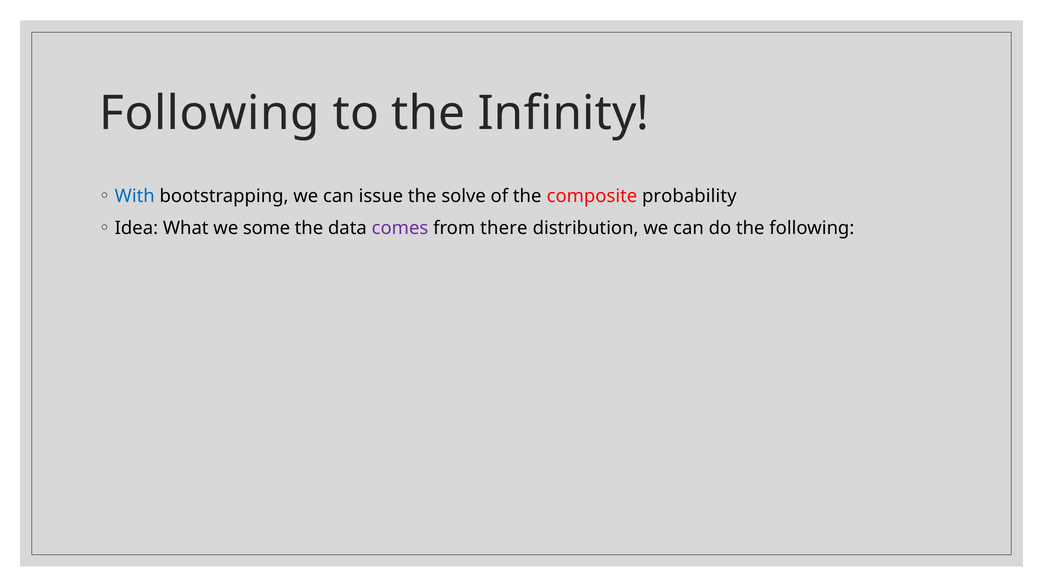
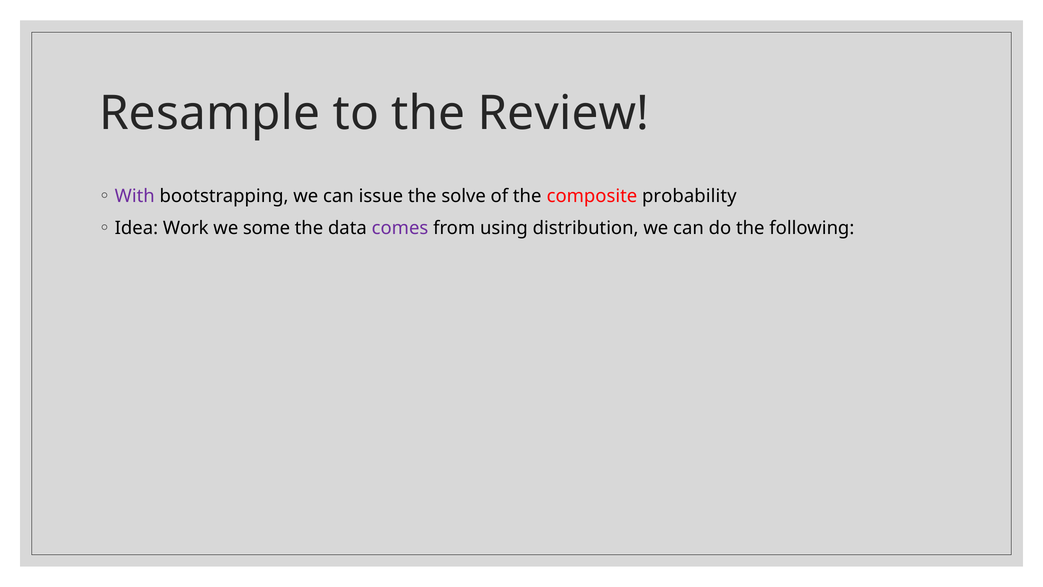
Following at (209, 113): Following -> Resample
Infinity: Infinity -> Review
With colour: blue -> purple
What: What -> Work
there: there -> using
